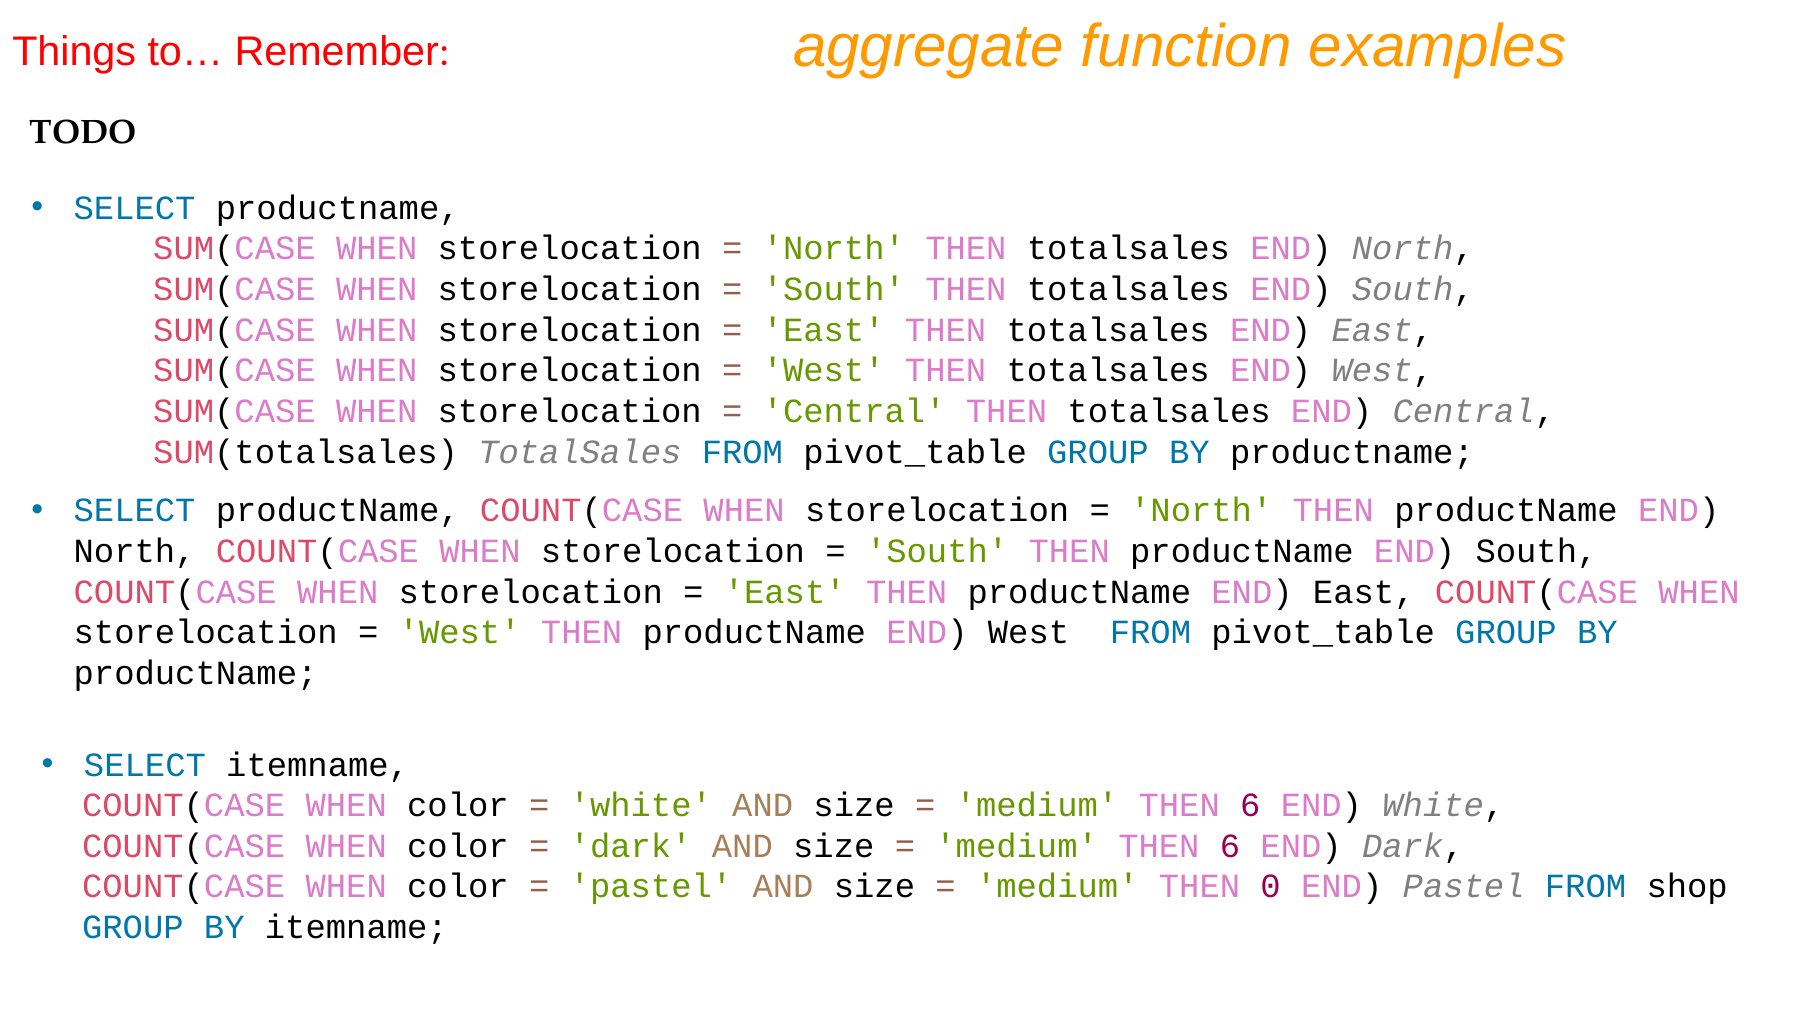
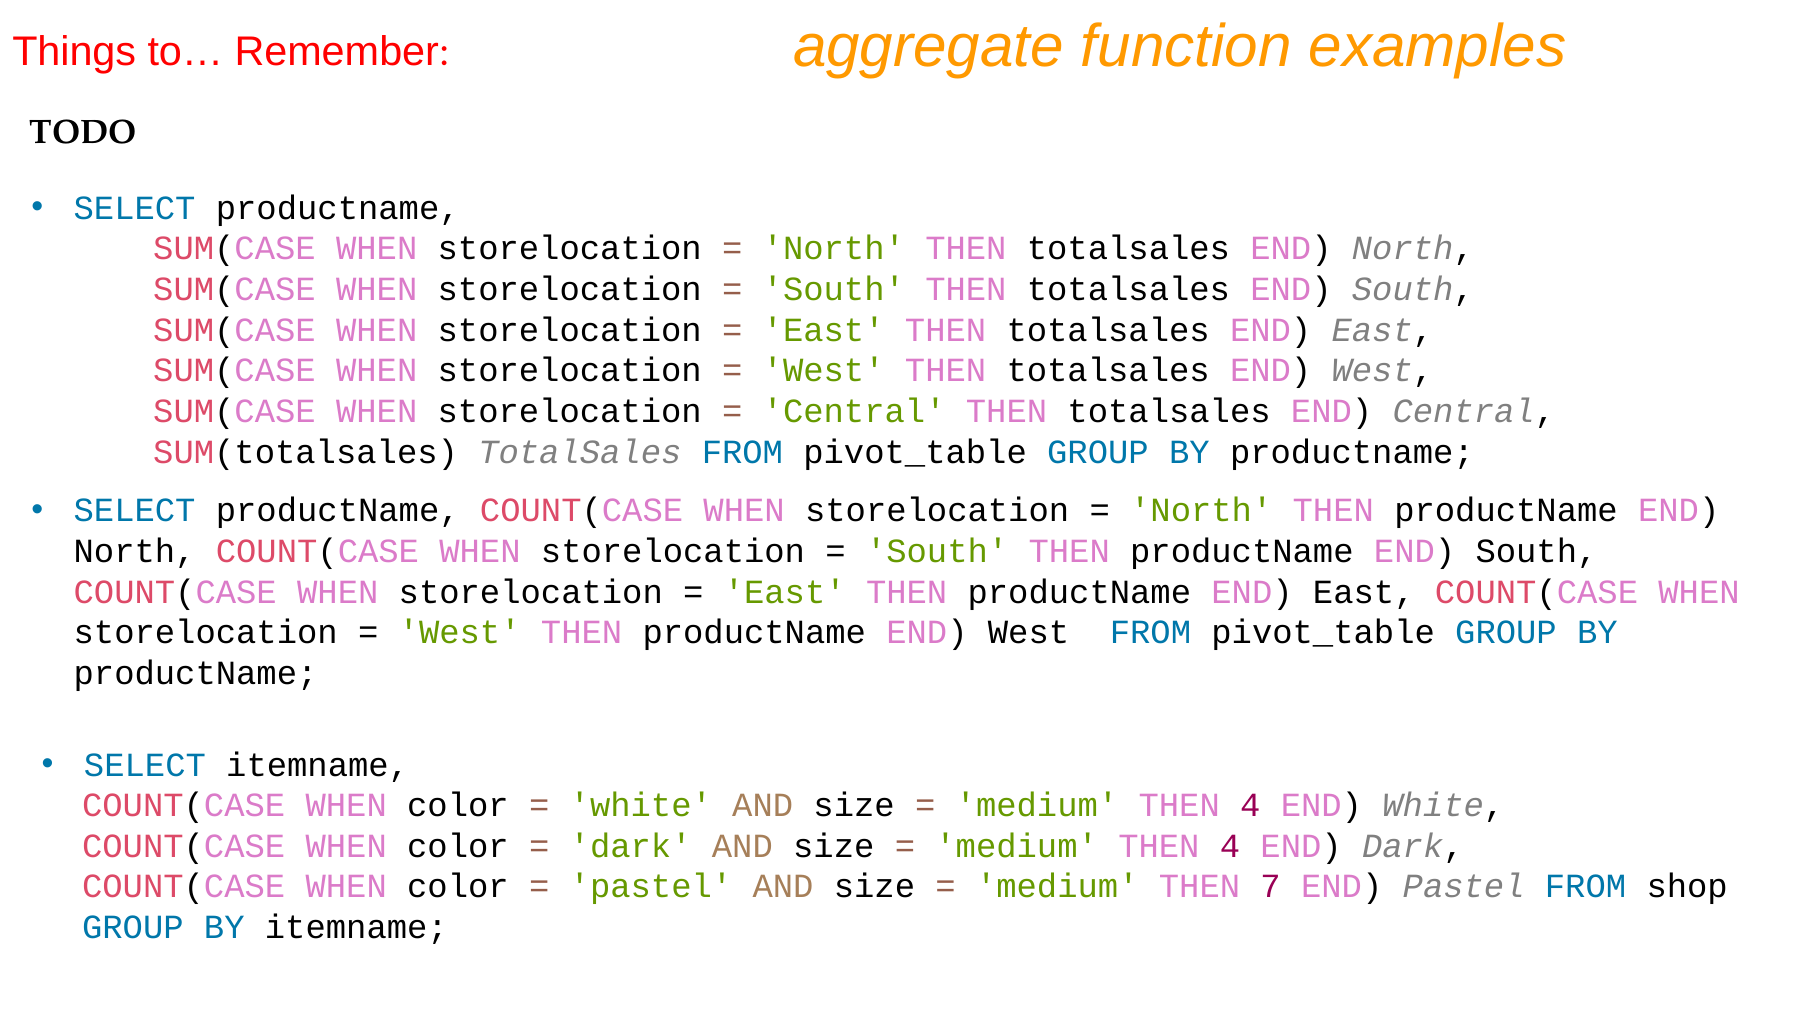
6 at (1250, 805): 6 -> 4
6 at (1230, 846): 6 -> 4
0: 0 -> 7
